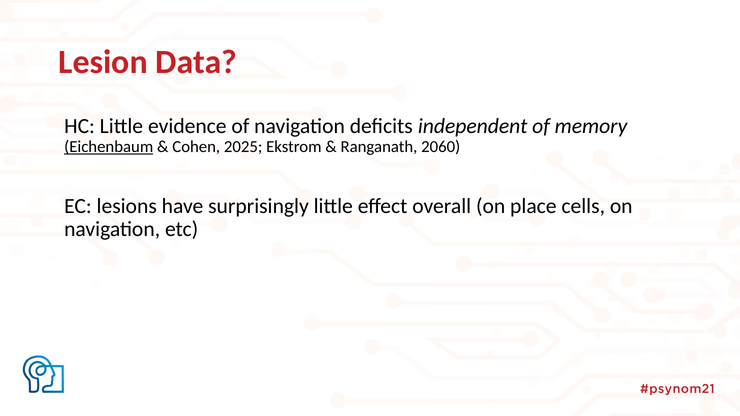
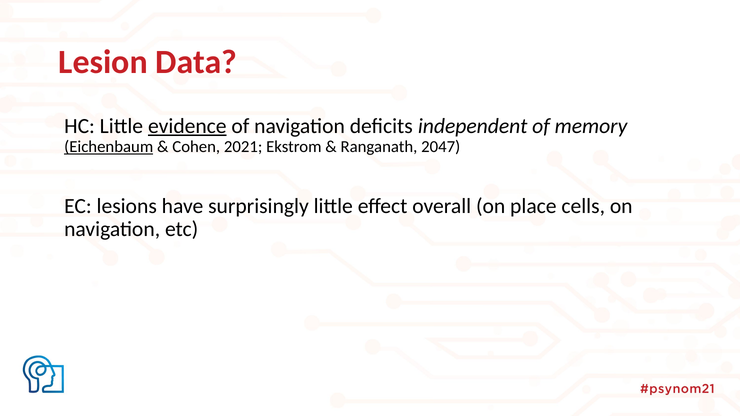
evidence underline: none -> present
2025: 2025 -> 2021
2060: 2060 -> 2047
